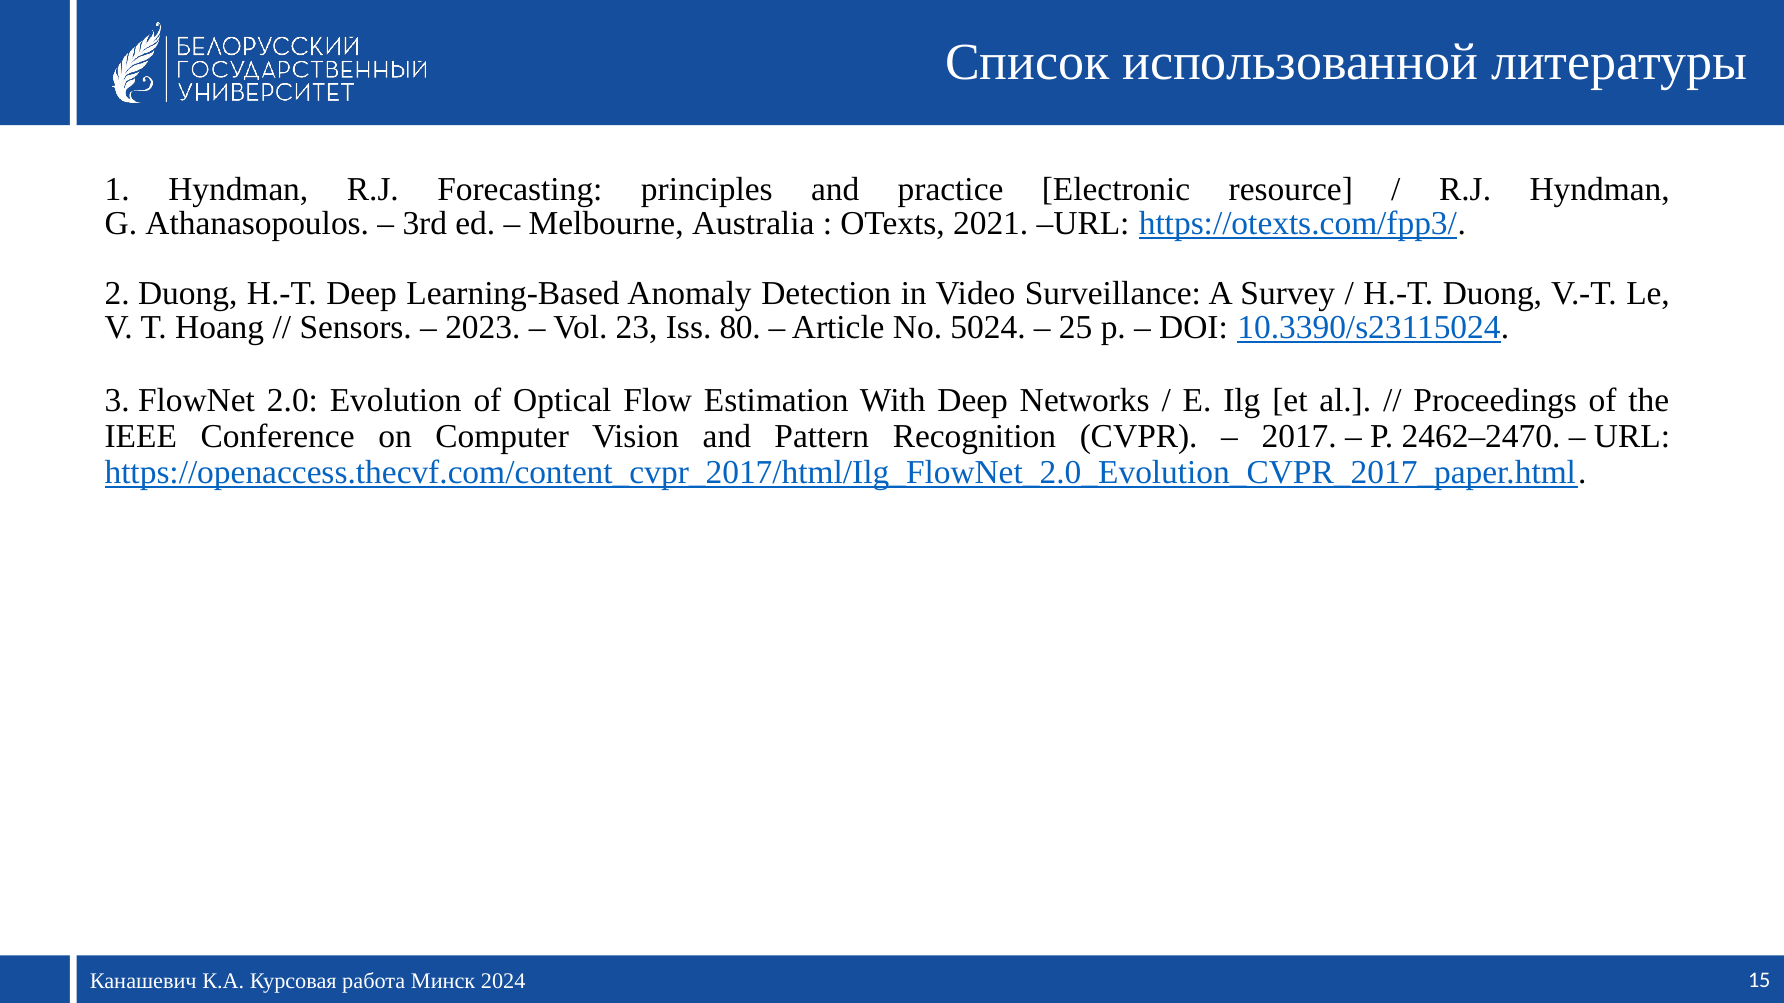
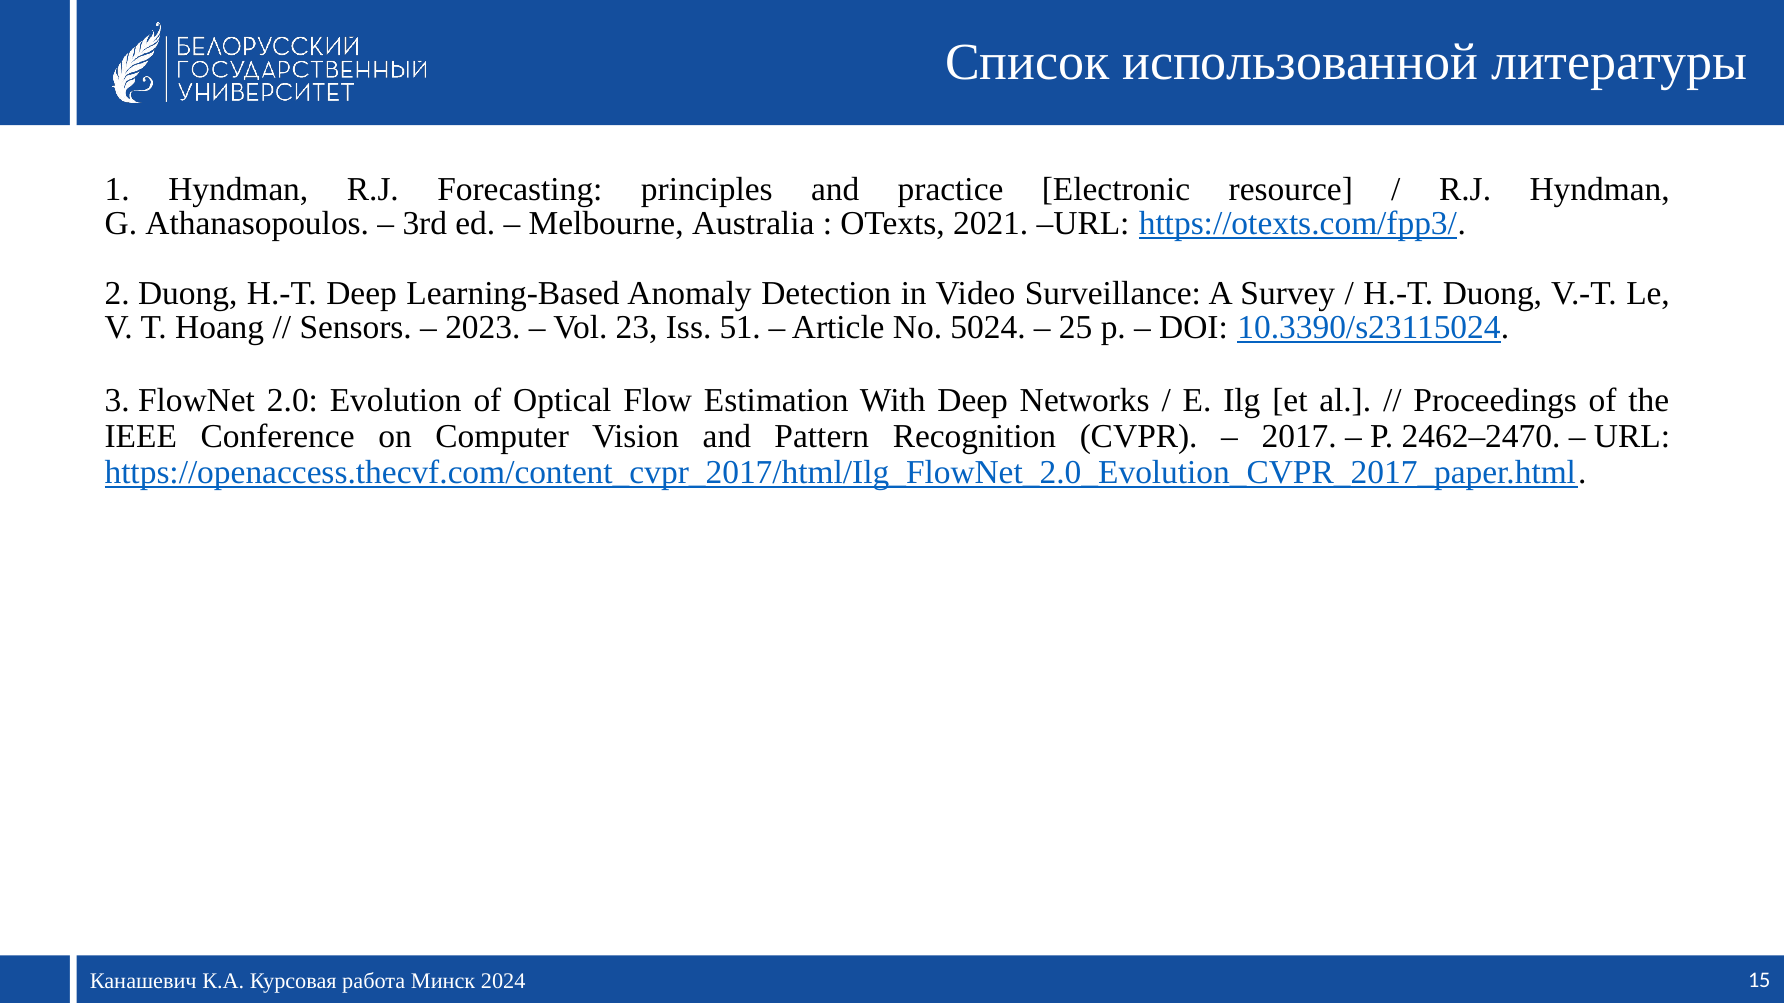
80: 80 -> 51
